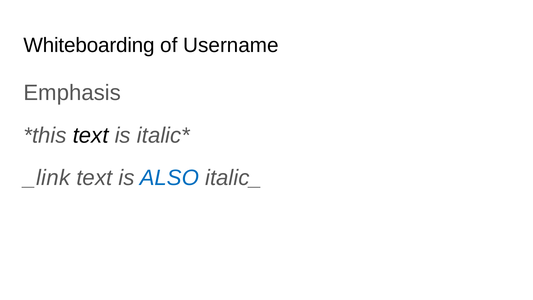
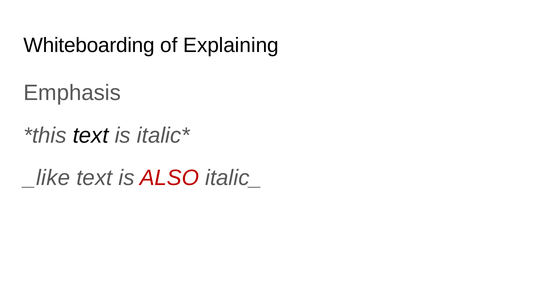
Username: Username -> Explaining
_link: _link -> _like
ALSO colour: blue -> red
